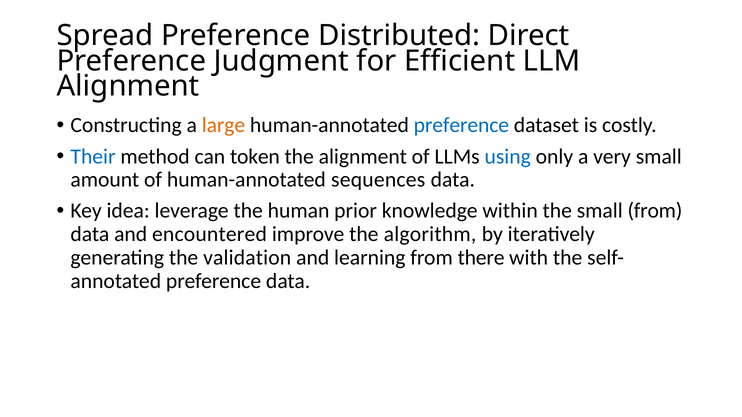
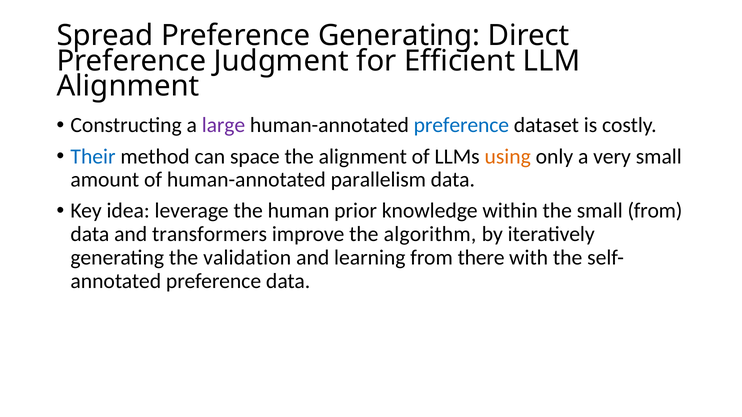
Preference Distributed: Distributed -> Generating
large colour: orange -> purple
token: token -> space
using colour: blue -> orange
sequences: sequences -> parallelism
encountered: encountered -> transformers
